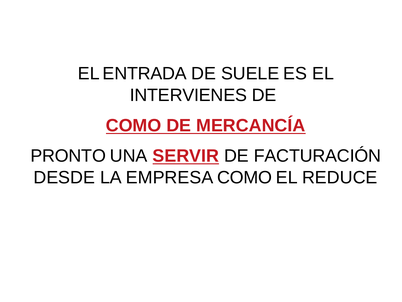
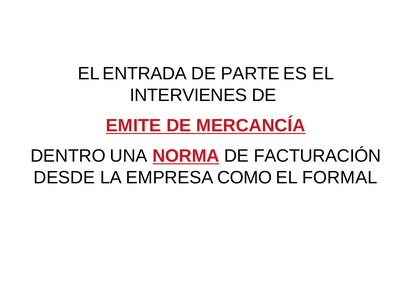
SUELE: SUELE -> PARTE
COMO at (134, 125): COMO -> EMITE
PRONTO: PRONTO -> DENTRO
SERVIR: SERVIR -> NORMA
REDUCE: REDUCE -> FORMAL
